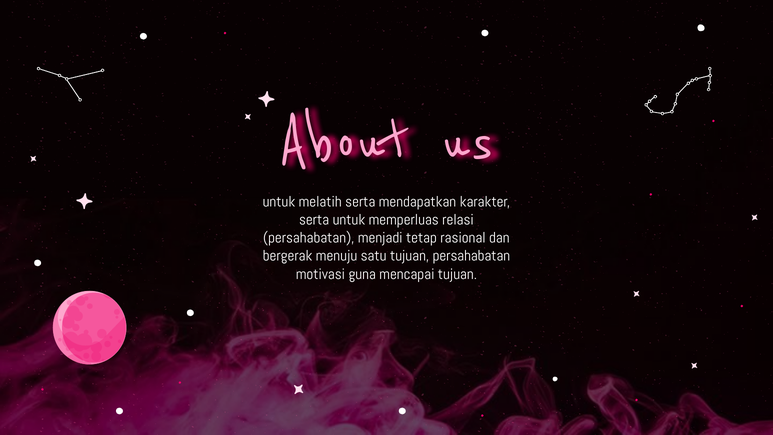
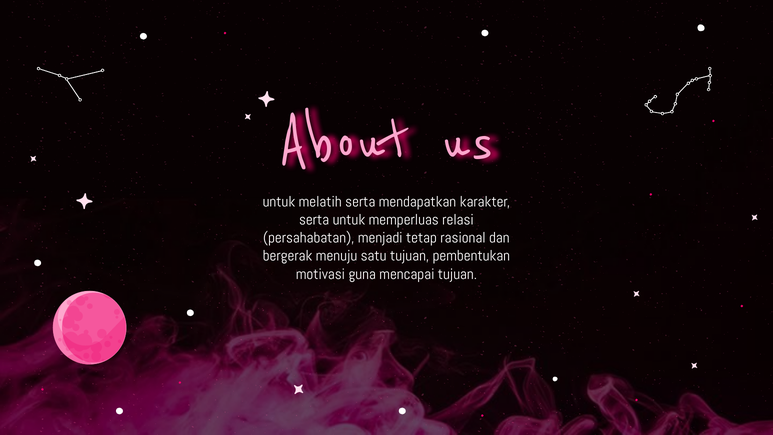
tujuan persahabatan: persahabatan -> pembentukan
